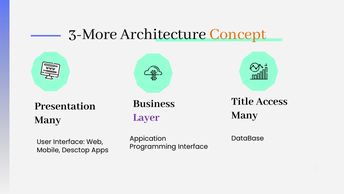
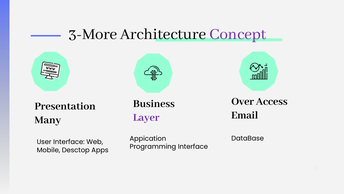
Concept colour: orange -> purple
Title: Title -> Over
Many at (245, 115): Many -> Email
